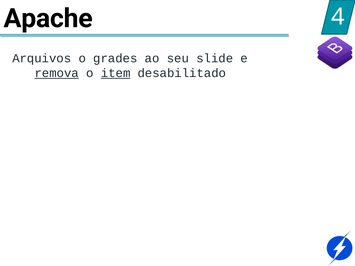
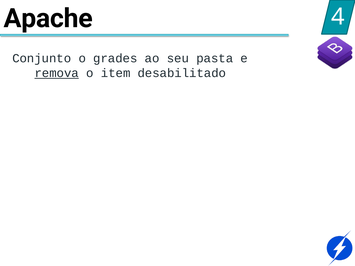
Arquivos: Arquivos -> Conjunto
slide: slide -> pasta
item underline: present -> none
